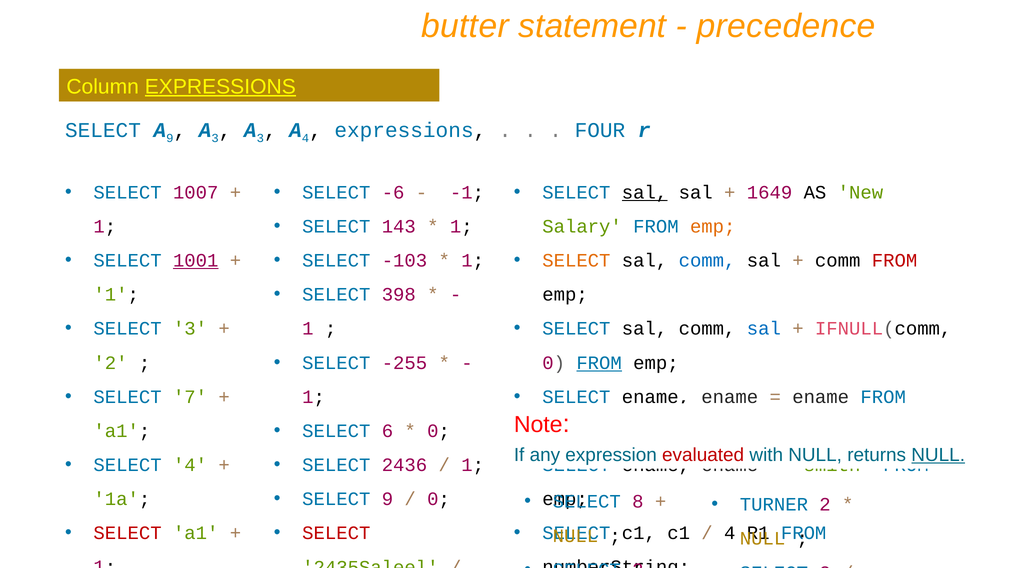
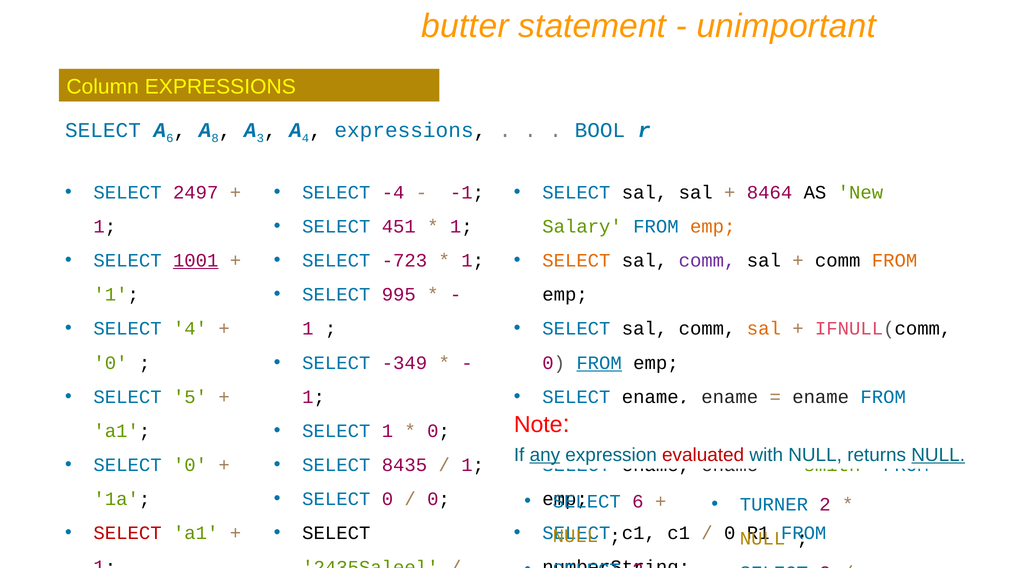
precedence: precedence -> unimportant
EXPRESSIONS at (220, 87) underline: present -> none
9 at (170, 138): 9 -> 6
3 at (215, 138): 3 -> 8
FOUR: FOUR -> BOOL
1007: 1007 -> 2497
sal at (645, 192) underline: present -> none
1649: 1649 -> 8464
-6: -6 -> -4
143: 143 -> 451
comm at (707, 261) colour: blue -> purple
FROM at (895, 261) colour: red -> orange
-103: -103 -> -723
398: 398 -> 995
SELECT 3: 3 -> 4
sal at (764, 329) colour: blue -> orange
-255: -255 -> -349
2 at (111, 363): 2 -> 0
7: 7 -> 5
6 at (387, 431): 6 -> 1
any underline: none -> present
4 at (190, 465): 4 -> 0
2436: 2436 -> 8435
9 at (387, 499): 9 -> 0
8 at (638, 502): 8 -> 6
4 at (730, 533): 4 -> 0
SELECT at (336, 533) colour: red -> black
